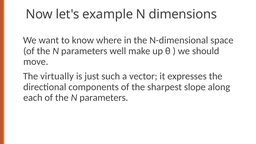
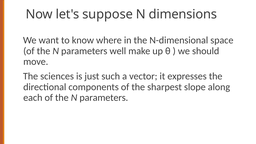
example: example -> suppose
virtually: virtually -> sciences
